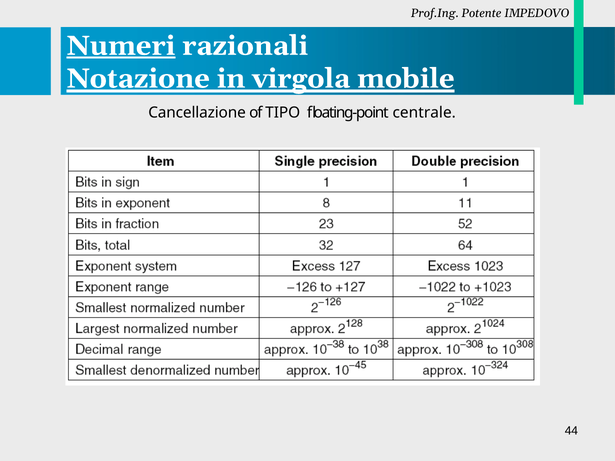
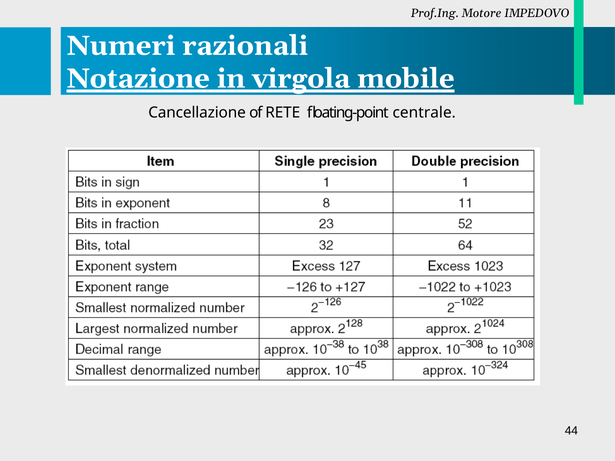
Potente: Potente -> Motore
Numeri underline: present -> none
TIPO: TIPO -> RETE
